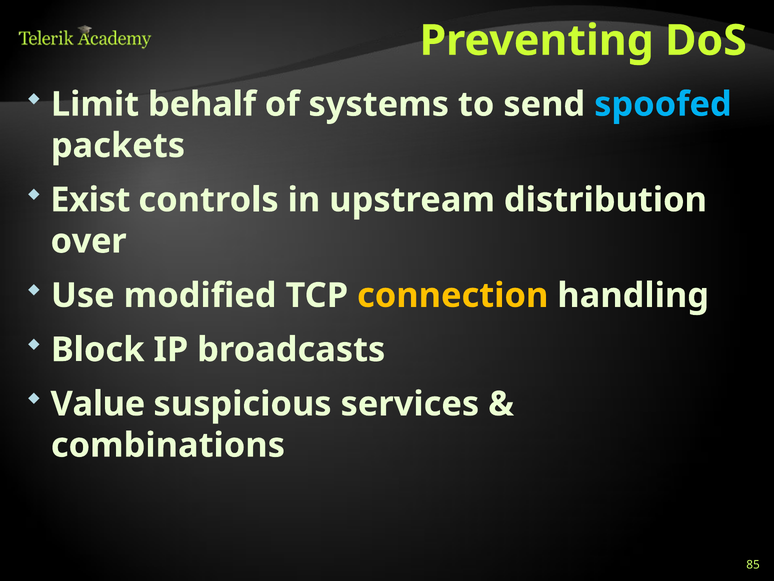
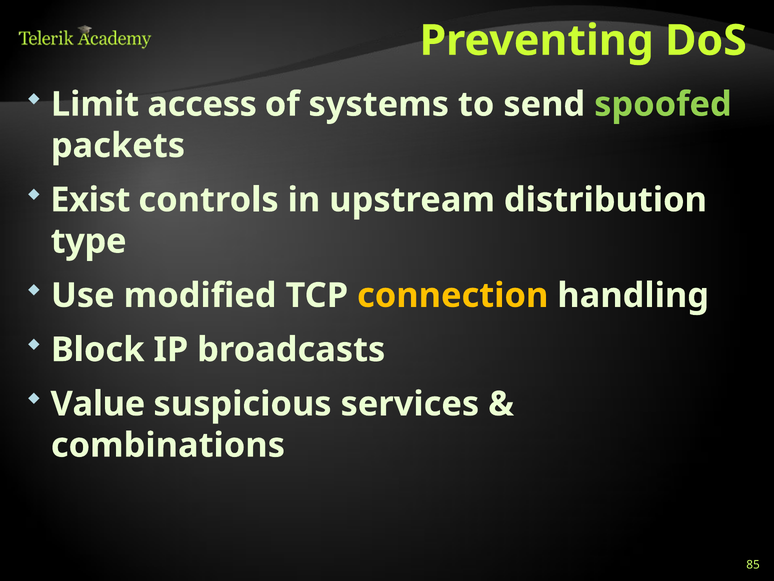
behalf: behalf -> access
spoofed colour: light blue -> light green
over: over -> type
